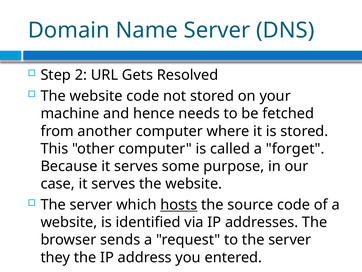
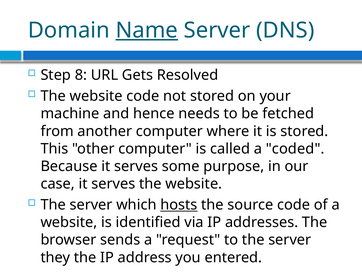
Name underline: none -> present
2: 2 -> 8
forget: forget -> coded
